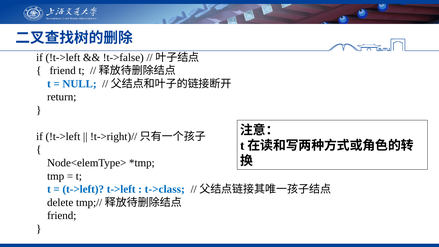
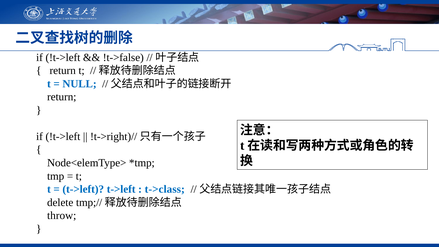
friend at (63, 71): friend -> return
friend at (62, 216): friend -> throw
